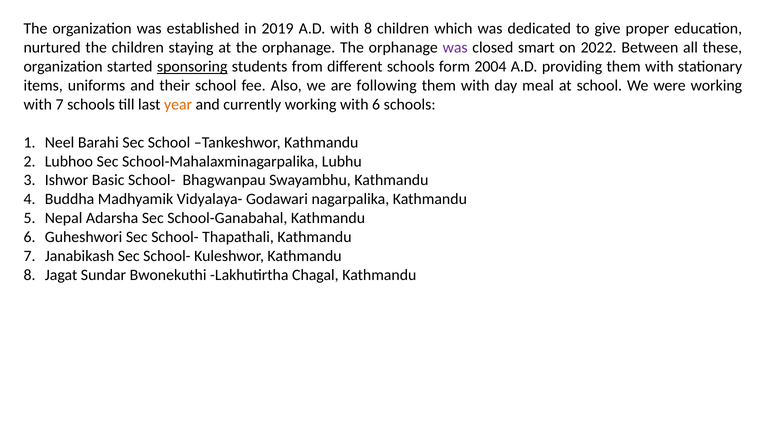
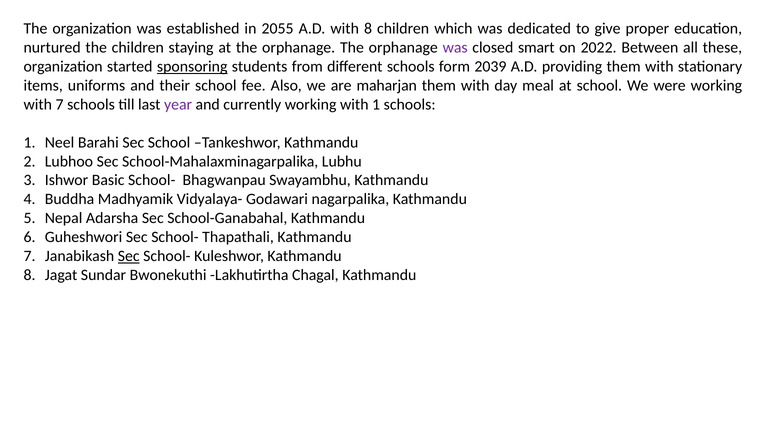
2019: 2019 -> 2055
2004: 2004 -> 2039
following: following -> maharjan
year colour: orange -> purple
with 6: 6 -> 1
Sec at (129, 256) underline: none -> present
